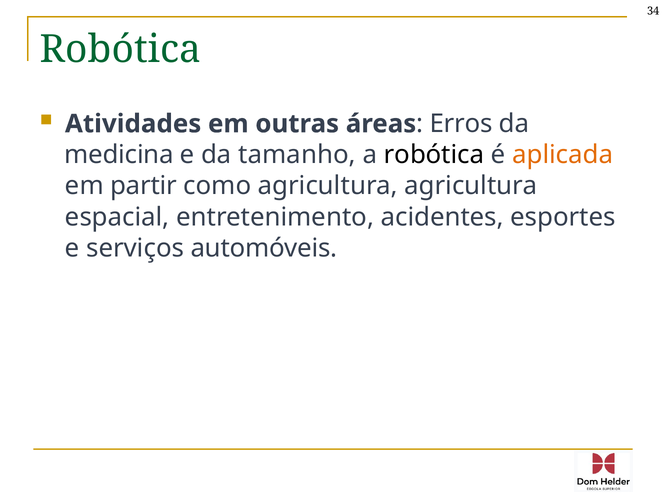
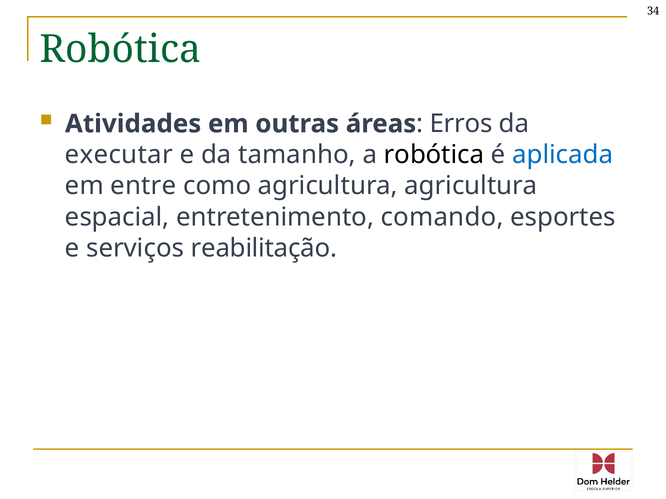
medicina: medicina -> executar
aplicada colour: orange -> blue
partir: partir -> entre
acidentes: acidentes -> comando
automóveis: automóveis -> reabilitação
